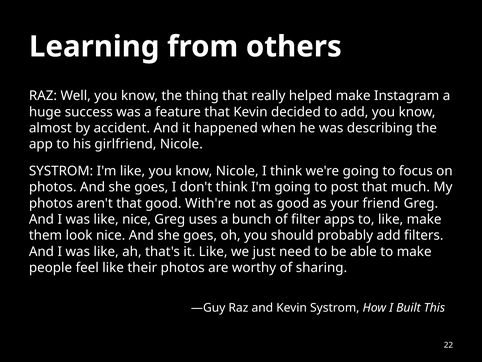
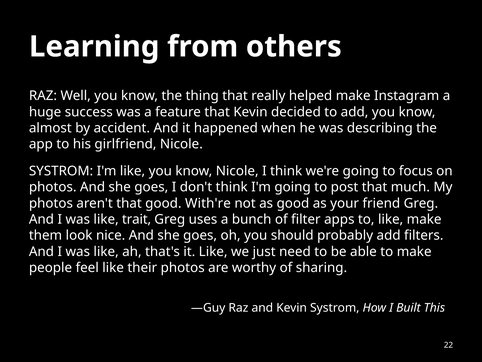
like nice: nice -> trait
